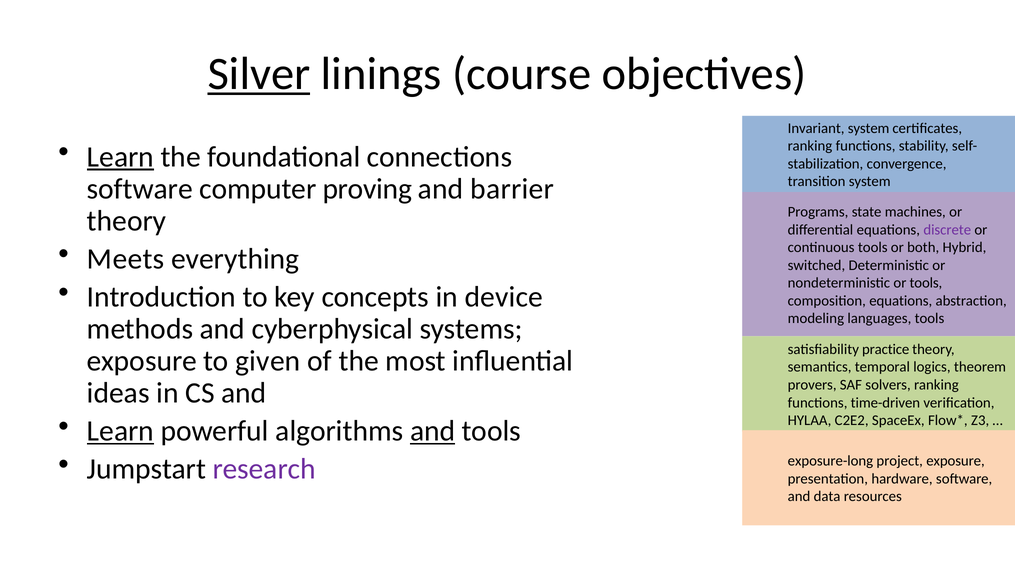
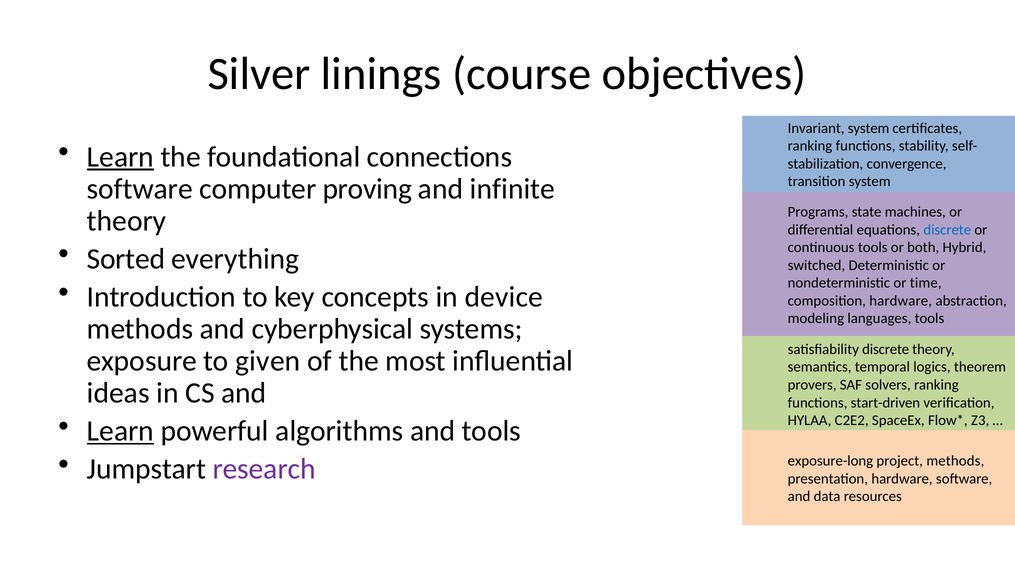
Silver underline: present -> none
barrier: barrier -> infinite
discrete at (947, 230) colour: purple -> blue
Meets: Meets -> Sorted
or tools: tools -> time
composition equations: equations -> hardware
satisfiability practice: practice -> discrete
time-driven: time-driven -> start-driven
and at (433, 431) underline: present -> none
project exposure: exposure -> methods
